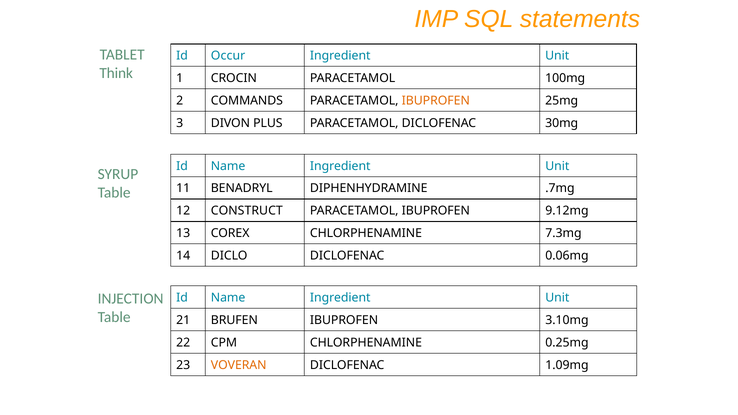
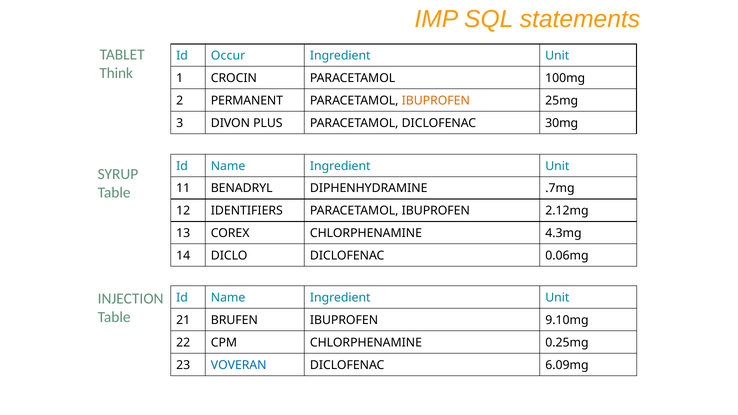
COMMANDS: COMMANDS -> PERMANENT
CONSTRUCT: CONSTRUCT -> IDENTIFIERS
9.12mg: 9.12mg -> 2.12mg
7.3mg: 7.3mg -> 4.3mg
3.10mg: 3.10mg -> 9.10mg
VOVERAN colour: orange -> blue
1.09mg: 1.09mg -> 6.09mg
